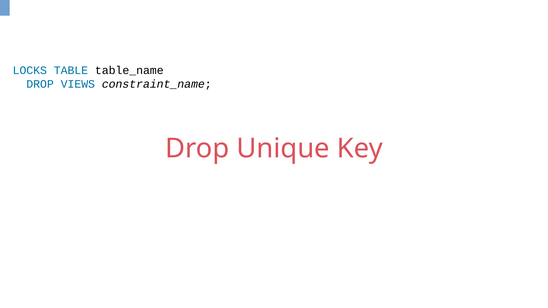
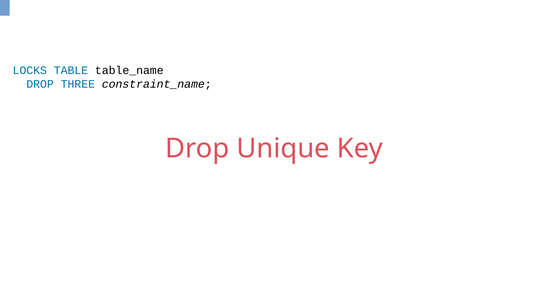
VIEWS: VIEWS -> THREE
